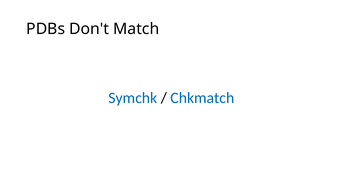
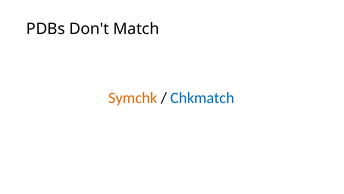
Symchk colour: blue -> orange
